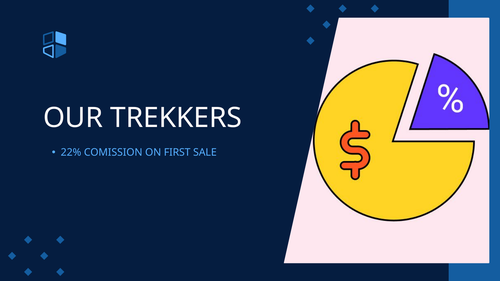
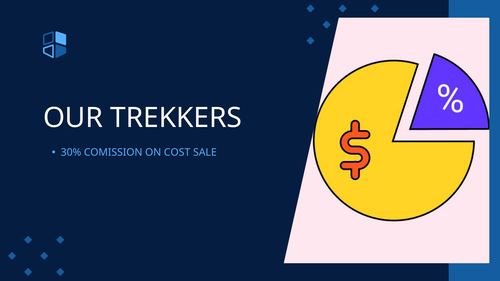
22%: 22% -> 30%
FIRST: FIRST -> COST
